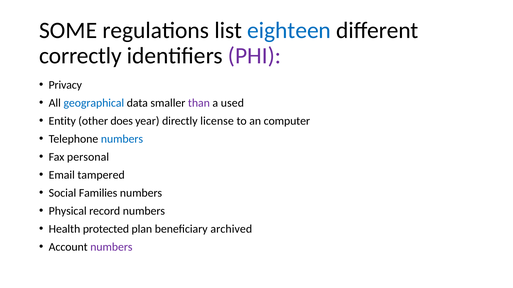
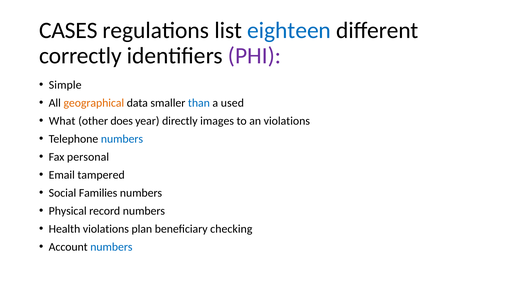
SOME: SOME -> CASES
Privacy: Privacy -> Simple
geographical colour: blue -> orange
than colour: purple -> blue
Entity: Entity -> What
license: license -> images
an computer: computer -> violations
Health protected: protected -> violations
archived: archived -> checking
numbers at (111, 247) colour: purple -> blue
